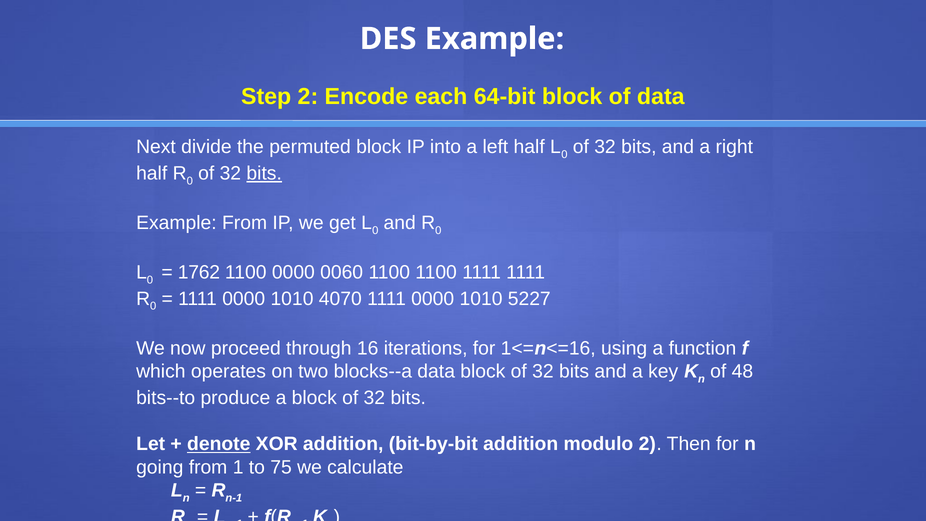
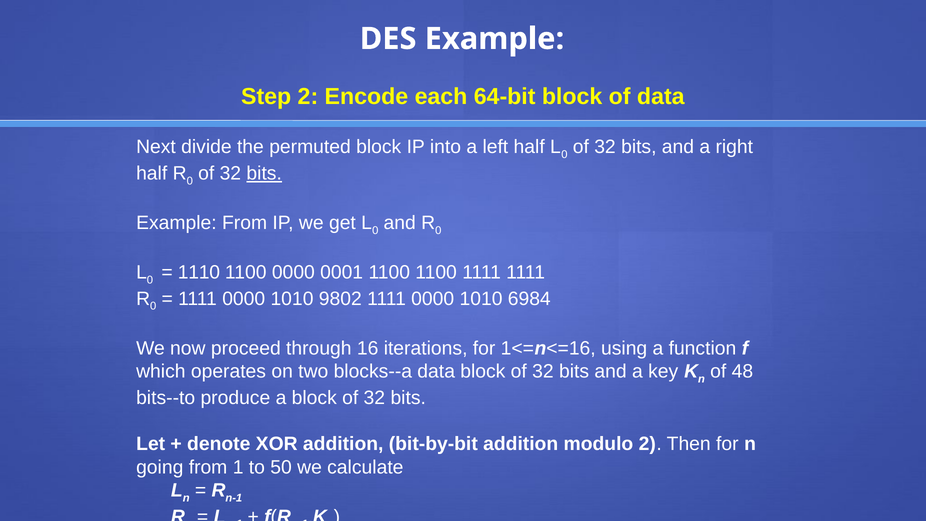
1762: 1762 -> 1110
0060: 0060 -> 0001
4070: 4070 -> 9802
5227: 5227 -> 6984
denote underline: present -> none
75: 75 -> 50
